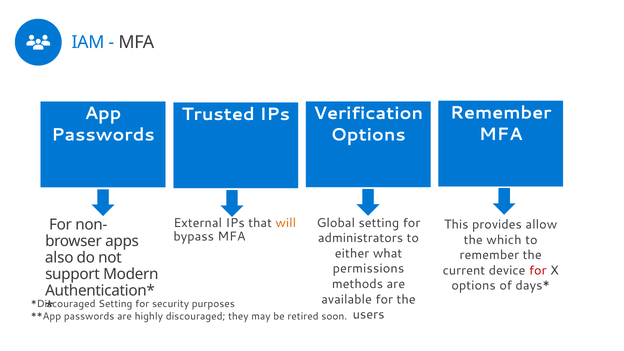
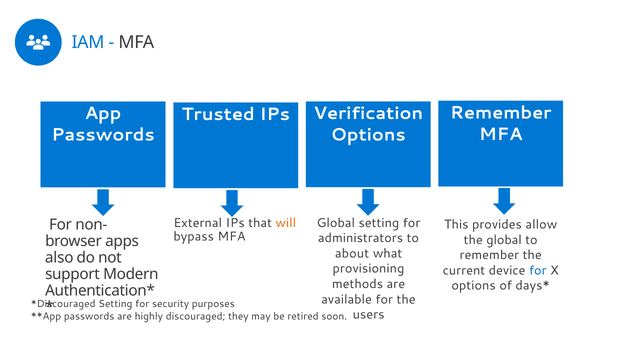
the which: which -> global
either: either -> about
permissions: permissions -> provisioning
for at (538, 270) colour: red -> blue
